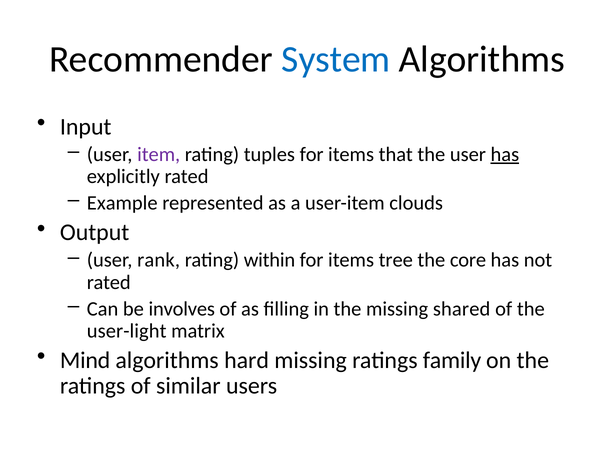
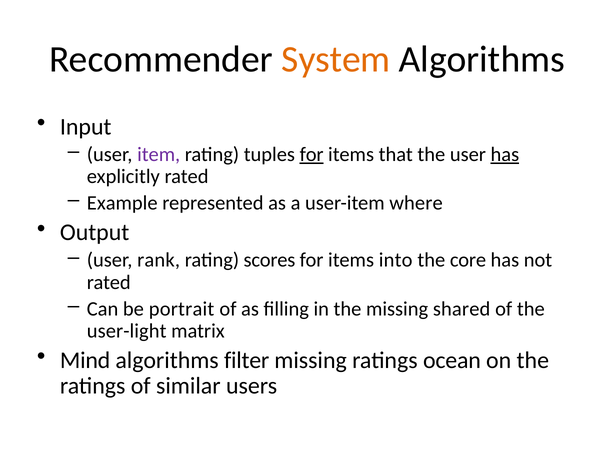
System colour: blue -> orange
for at (312, 155) underline: none -> present
clouds: clouds -> where
within: within -> scores
tree: tree -> into
involves: involves -> portrait
hard: hard -> filter
family: family -> ocean
